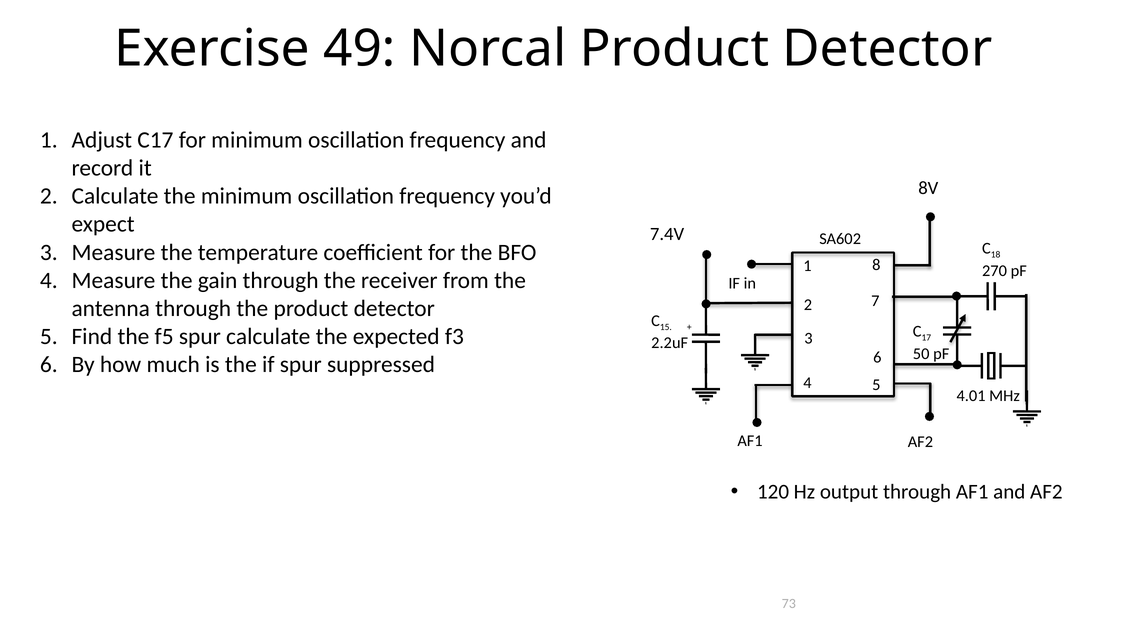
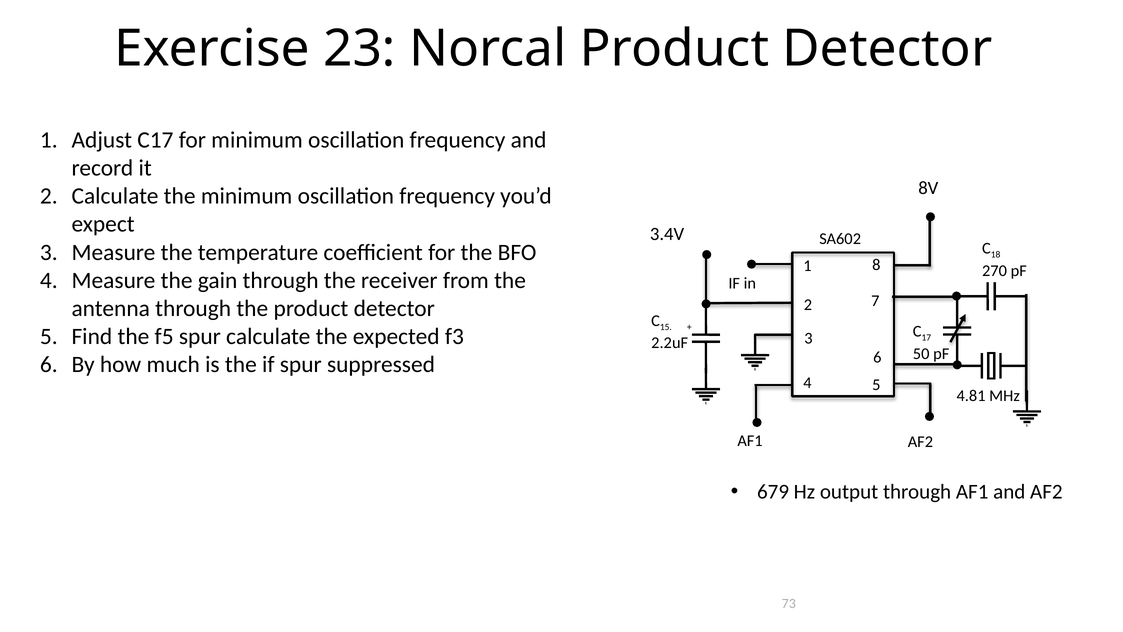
49: 49 -> 23
7.4V: 7.4V -> 3.4V
4.01: 4.01 -> 4.81
120: 120 -> 679
